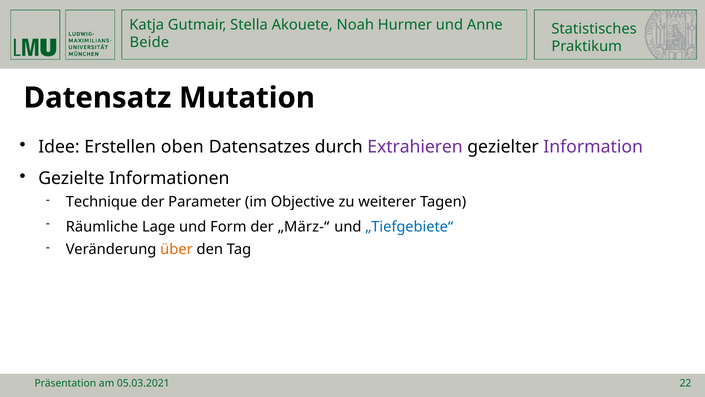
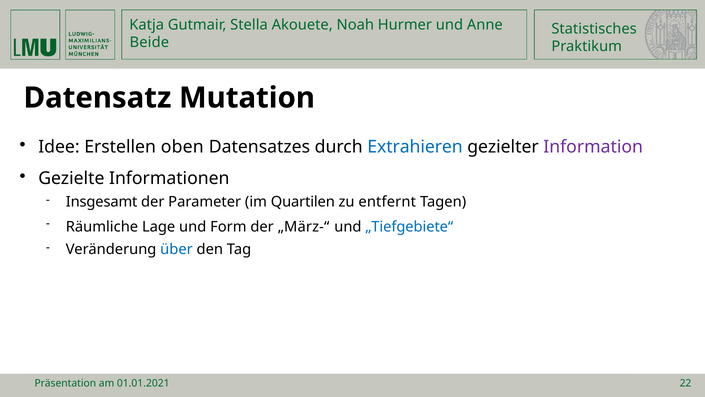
Extrahieren colour: purple -> blue
Technique: Technique -> Insgesamt
Objective: Objective -> Quartilen
weiterer: weiterer -> entfernt
über colour: orange -> blue
05.03.2021: 05.03.2021 -> 01.01.2021
